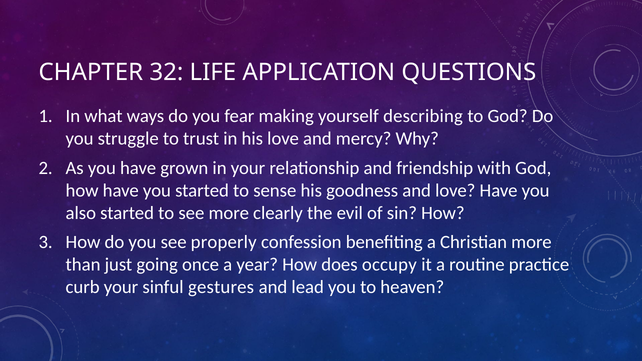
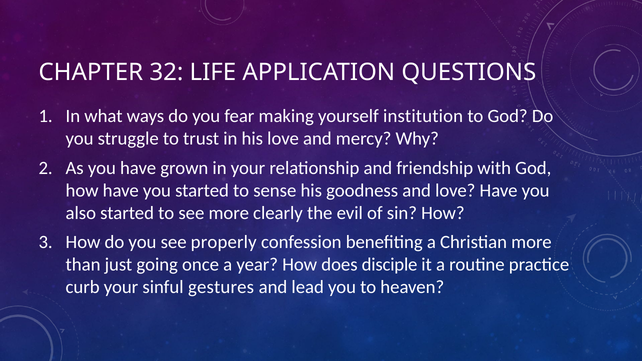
describing: describing -> institution
occupy: occupy -> disciple
